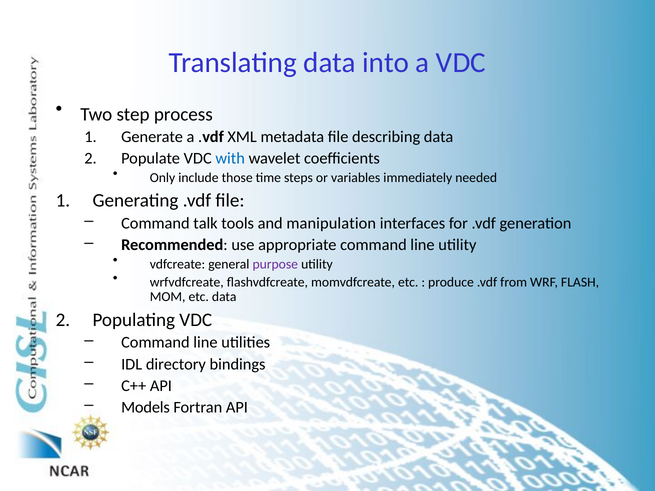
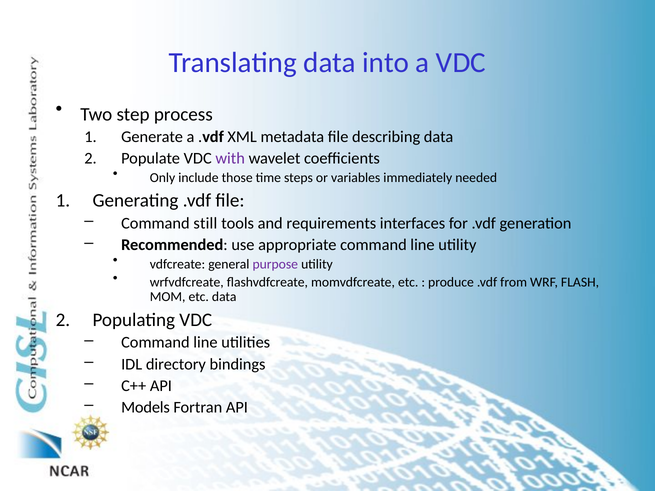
with colour: blue -> purple
talk: talk -> still
manipulation: manipulation -> requirements
